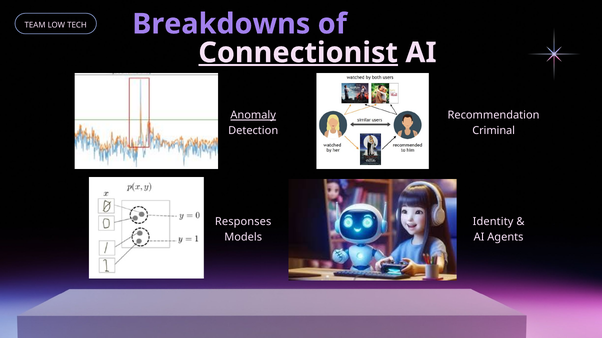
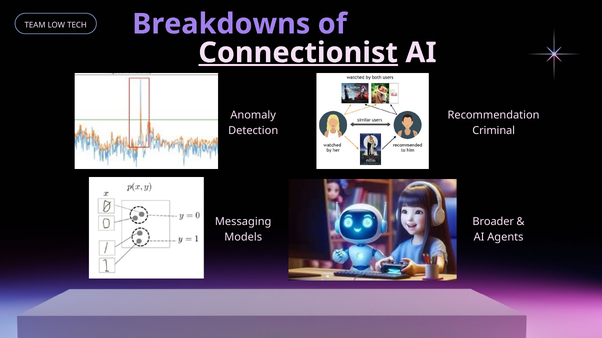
Anomaly underline: present -> none
Responses: Responses -> Messaging
Identity: Identity -> Broader
